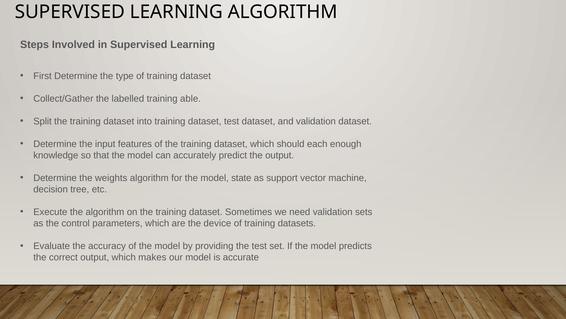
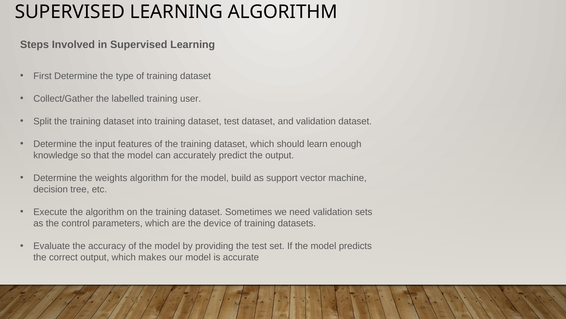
able: able -> user
each: each -> learn
state: state -> build
